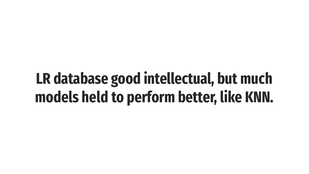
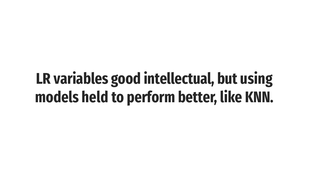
database: database -> variables
much: much -> using
